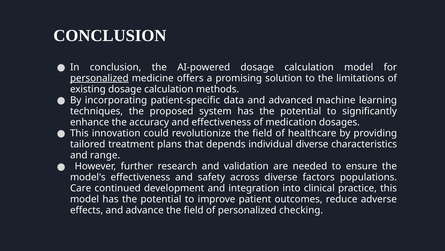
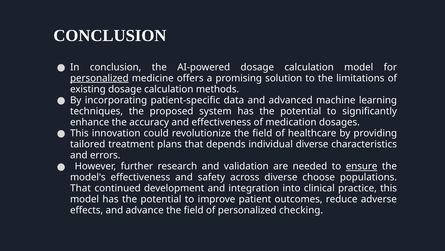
range: range -> errors
ensure underline: none -> present
factors: factors -> choose
Care at (81, 188): Care -> That
